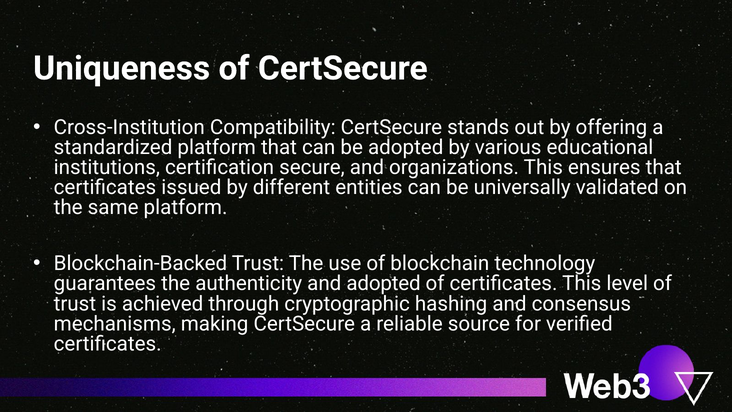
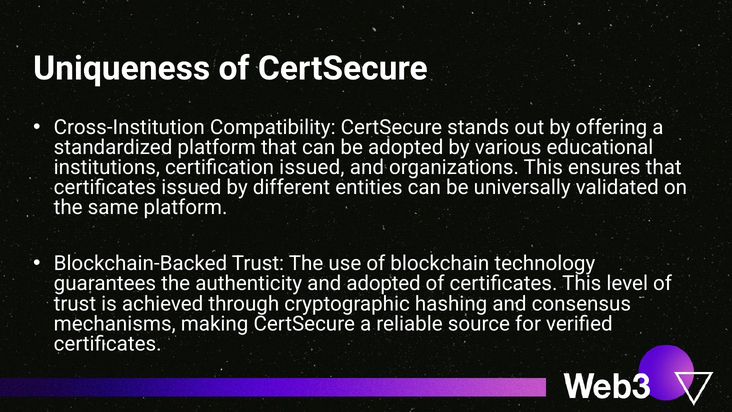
certification secure: secure -> issued
